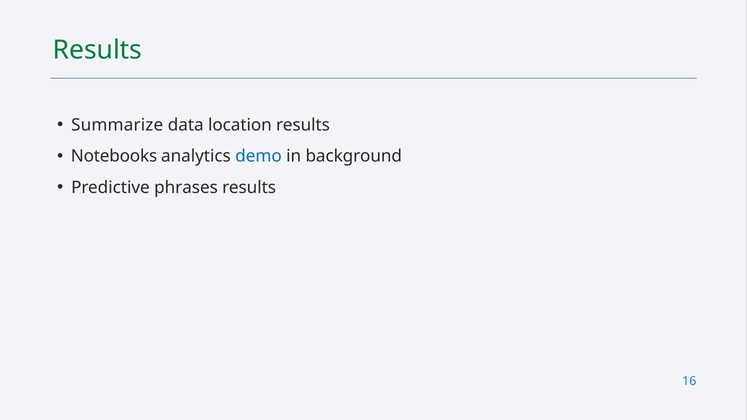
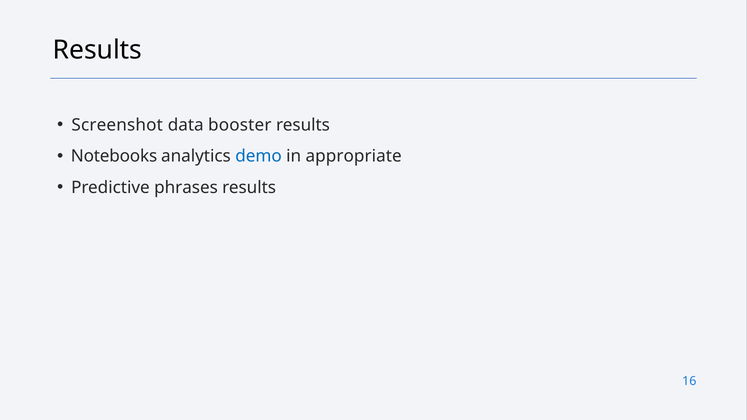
Results at (97, 50) colour: green -> black
Summarize: Summarize -> Screenshot
location: location -> booster
background: background -> appropriate
